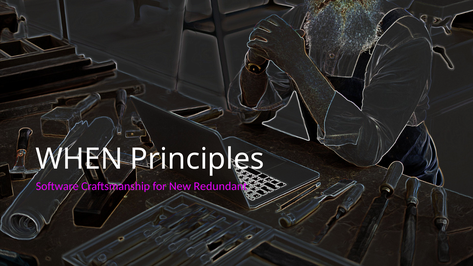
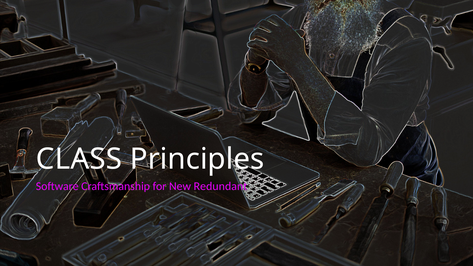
WHEN: WHEN -> CLASS
